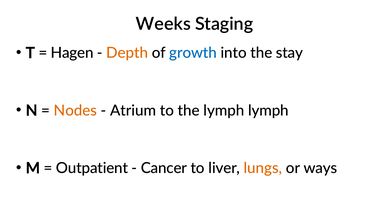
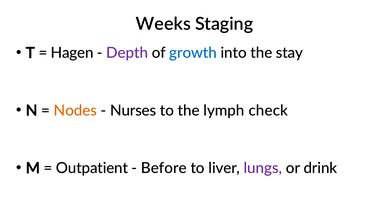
Depth colour: orange -> purple
Atrium: Atrium -> Nurses
lymph lymph: lymph -> check
Cancer: Cancer -> Before
lungs colour: orange -> purple
ways: ways -> drink
